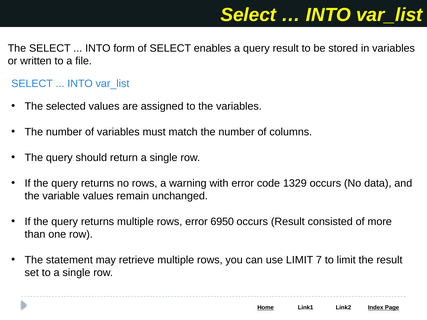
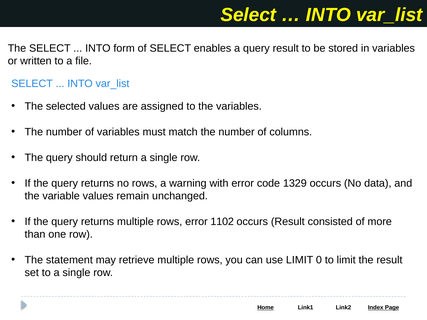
6950: 6950 -> 1102
7: 7 -> 0
